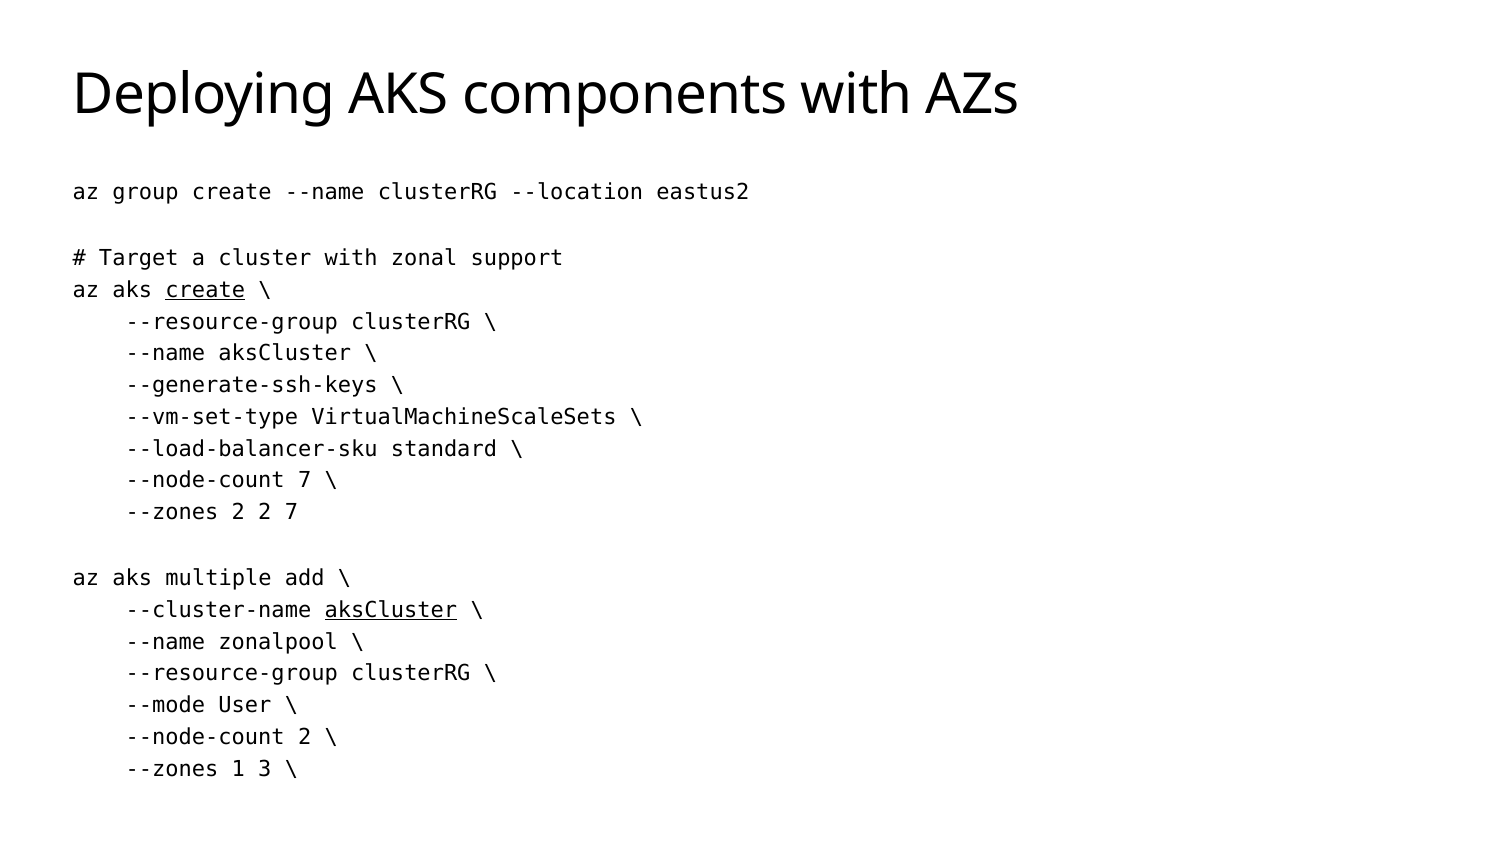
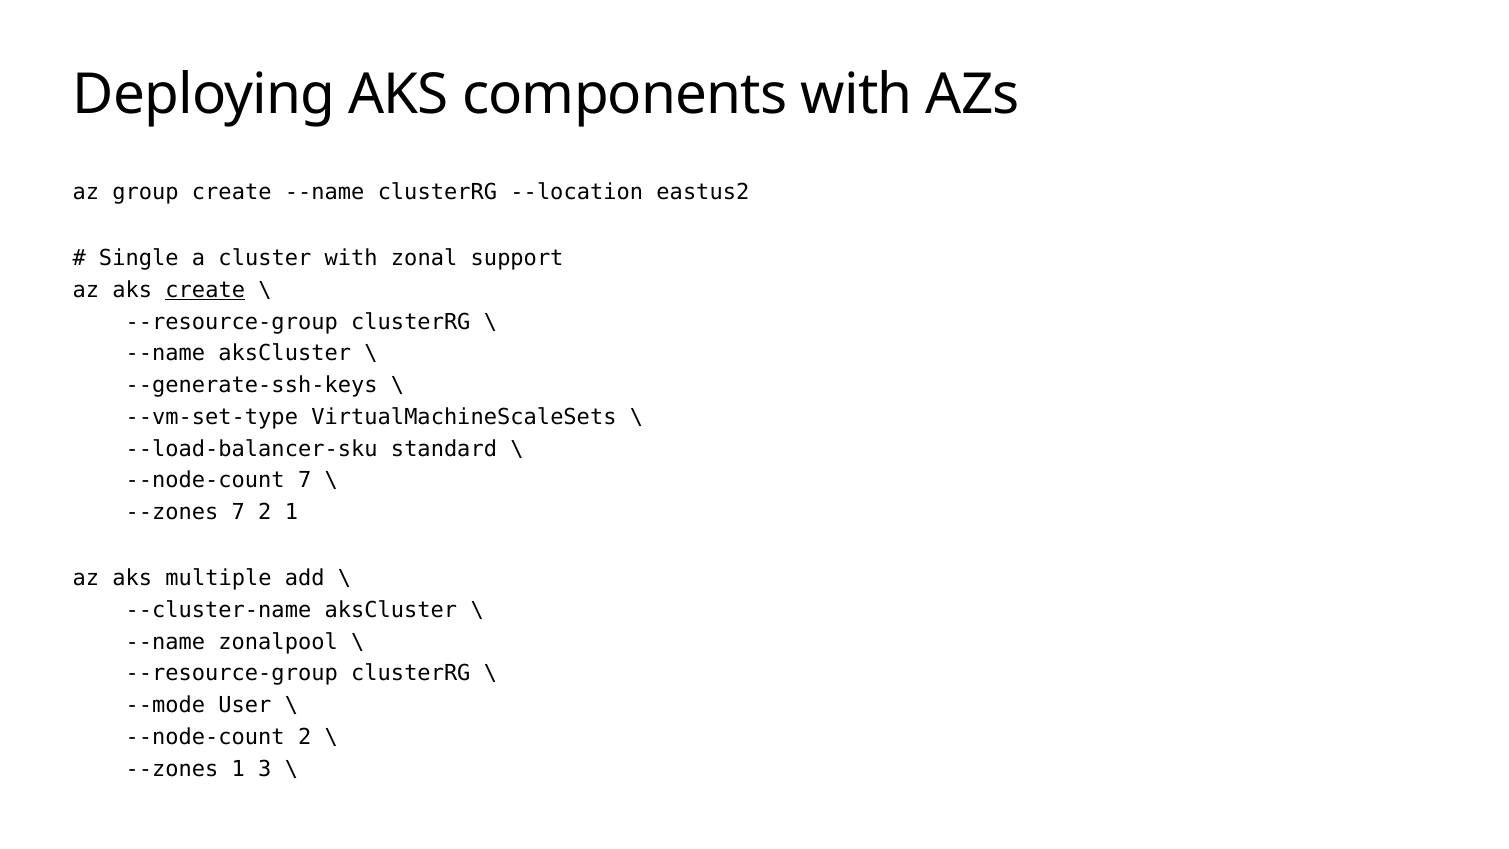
Target: Target -> Single
--zones 2: 2 -> 7
2 7: 7 -> 1
aksCluster at (391, 610) underline: present -> none
